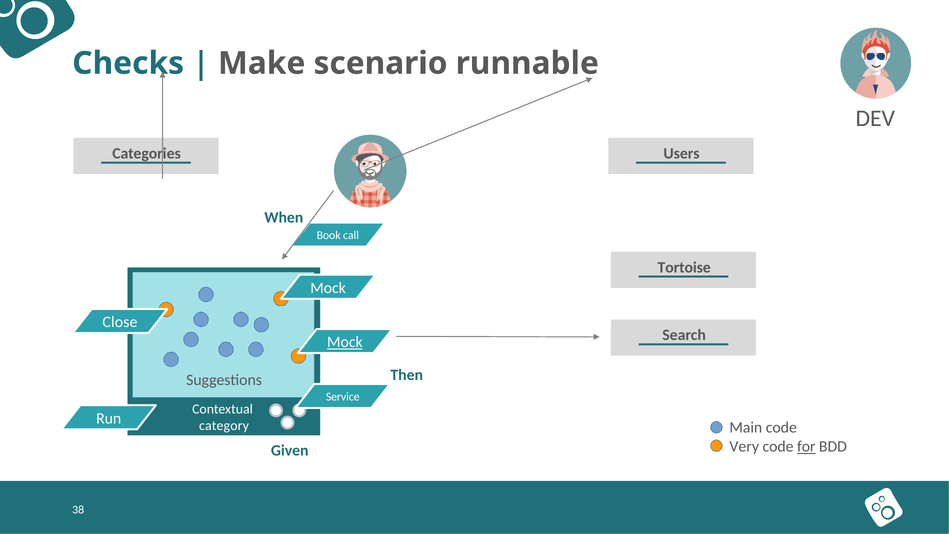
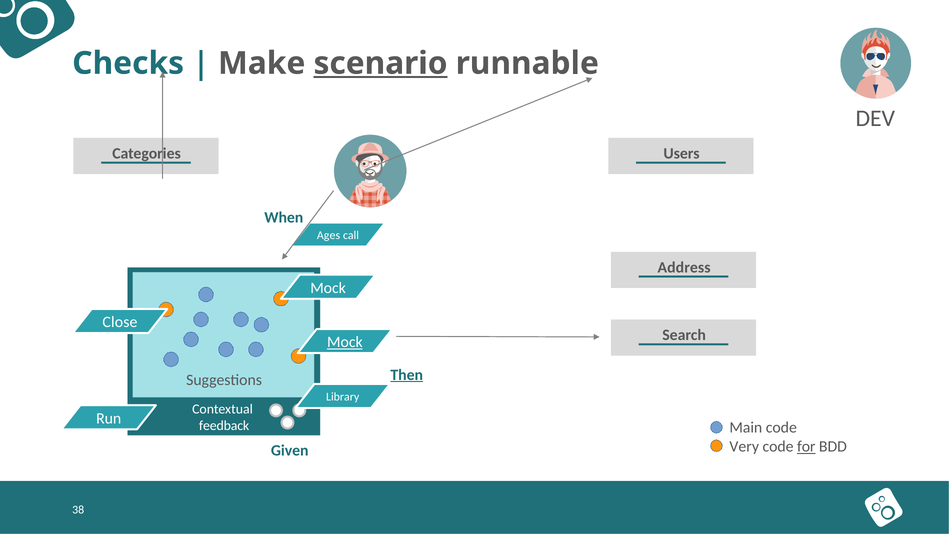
scenario underline: none -> present
Book: Book -> Ages
Tortoise: Tortoise -> Address
Then underline: none -> present
Service: Service -> Library
category: category -> feedback
